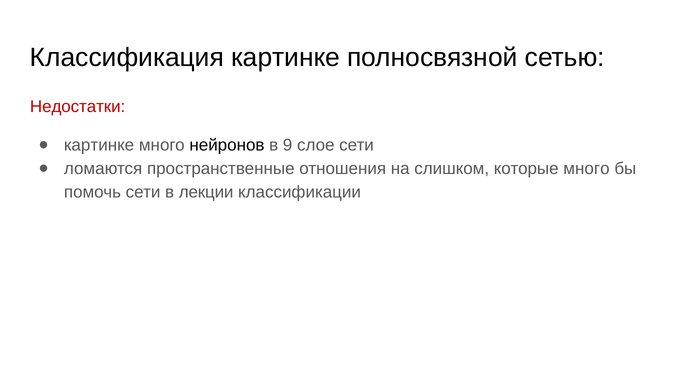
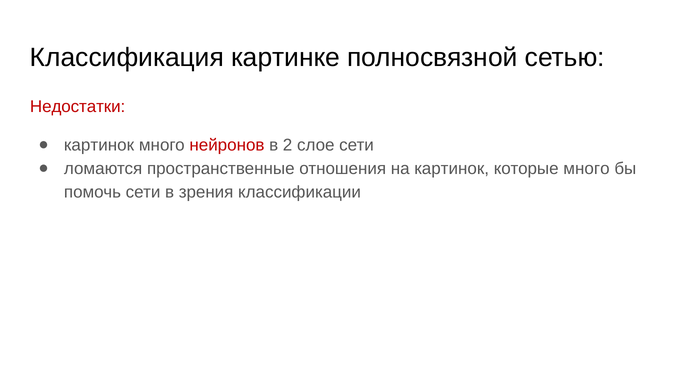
картинке at (99, 145): картинке -> картинок
нейронов colour: black -> red
9: 9 -> 2
на слишком: слишком -> картинок
лекции: лекции -> зрения
